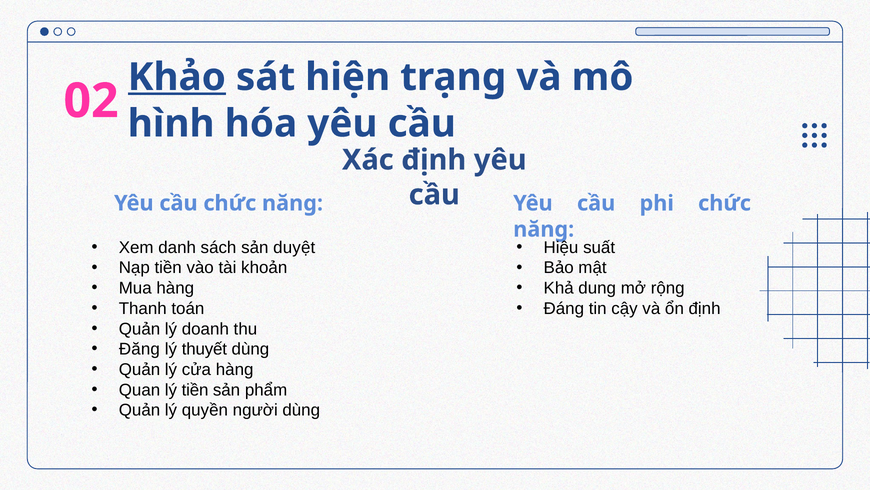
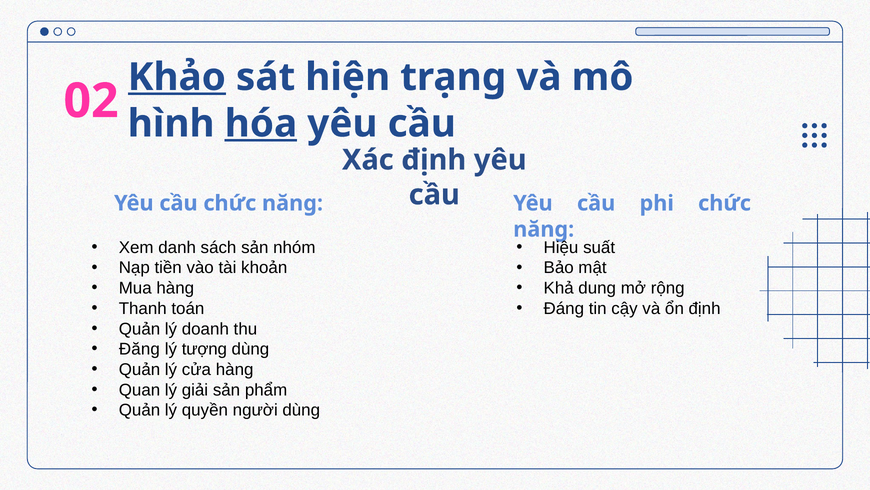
hóa underline: none -> present
duyệt: duyệt -> nhóm
thuyết: thuyết -> tượng
lý tiền: tiền -> giải
